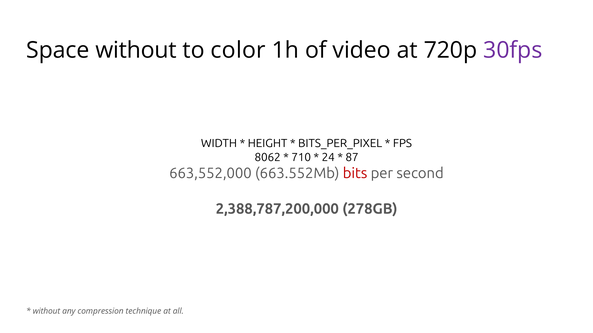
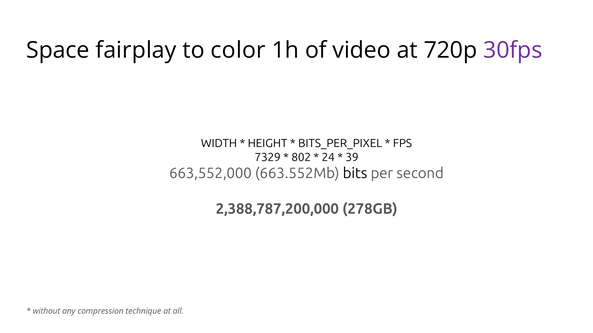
Space without: without -> fairplay
8062: 8062 -> 7329
710: 710 -> 802
87: 87 -> 39
bits colour: red -> black
